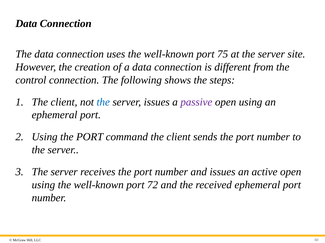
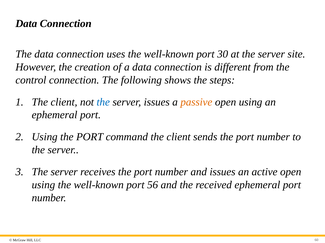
75: 75 -> 30
passive colour: purple -> orange
72: 72 -> 56
